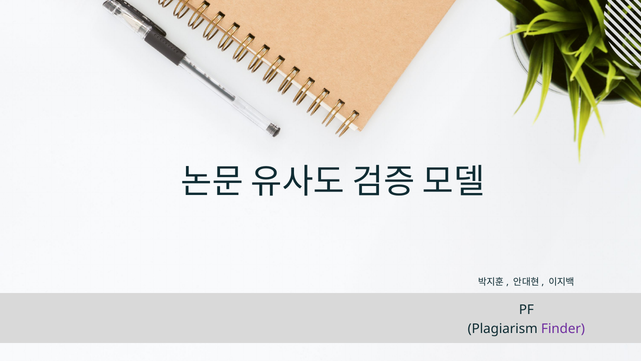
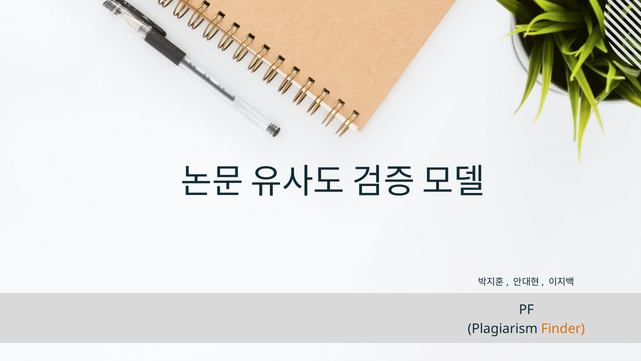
Finder colour: purple -> orange
